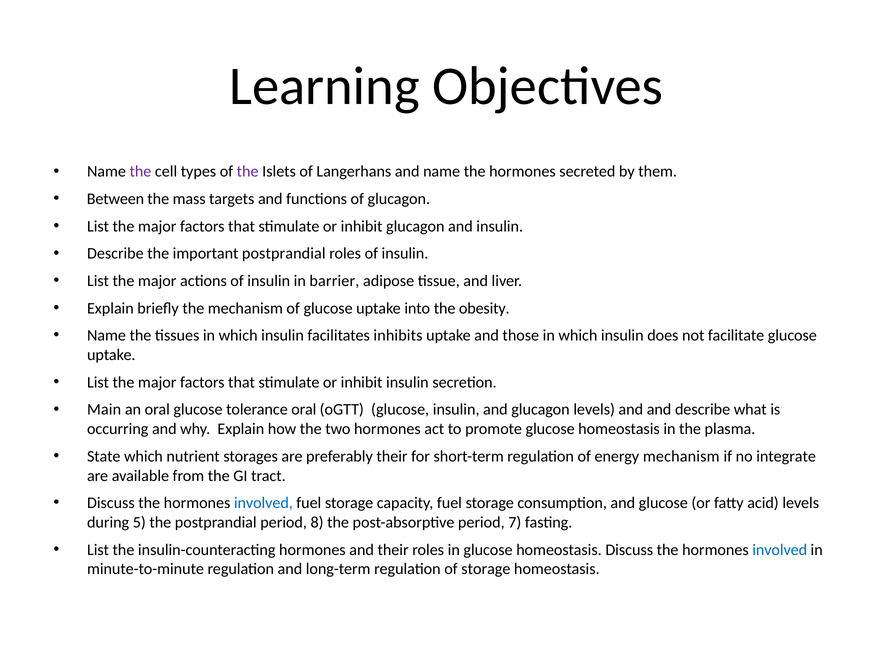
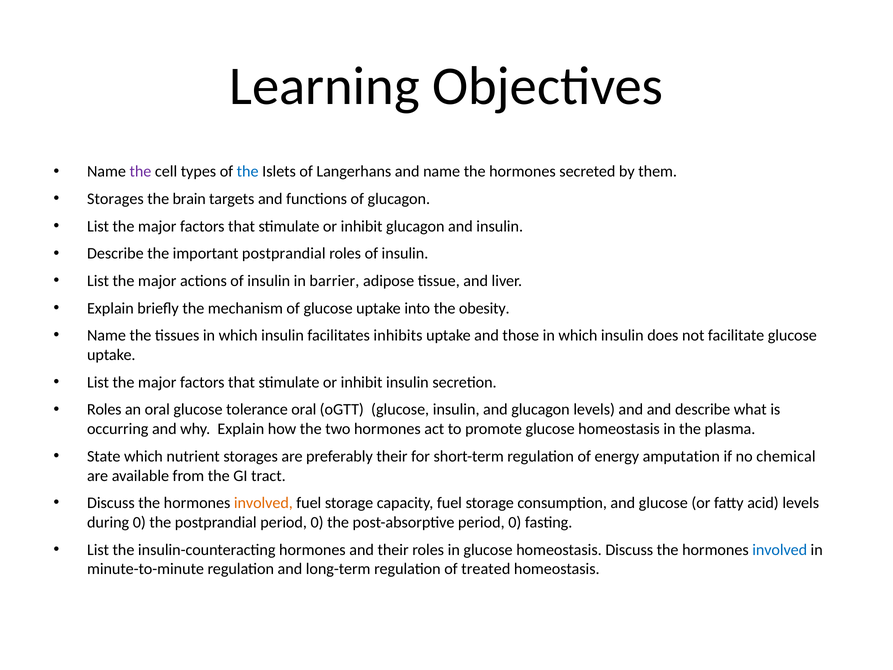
the at (248, 172) colour: purple -> blue
Between at (115, 199): Between -> Storages
mass: mass -> brain
Main at (104, 409): Main -> Roles
energy mechanism: mechanism -> amputation
integrate: integrate -> chemical
involved at (263, 503) colour: blue -> orange
during 5: 5 -> 0
postprandial period 8: 8 -> 0
post-absorptive period 7: 7 -> 0
of storage: storage -> treated
